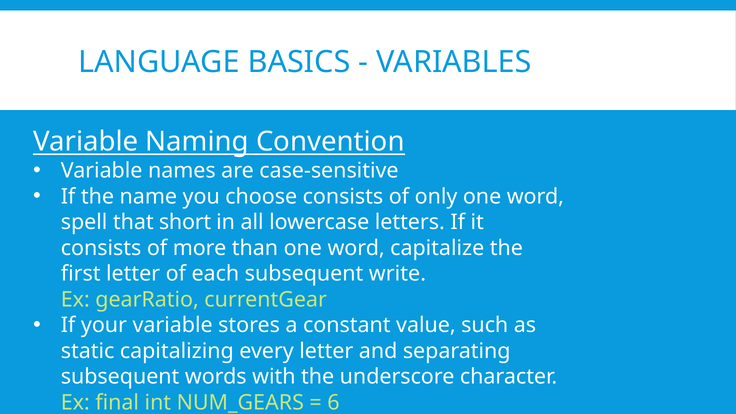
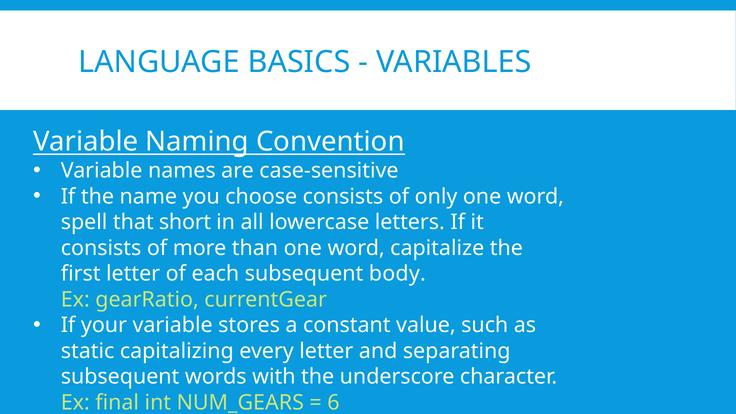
write: write -> body
